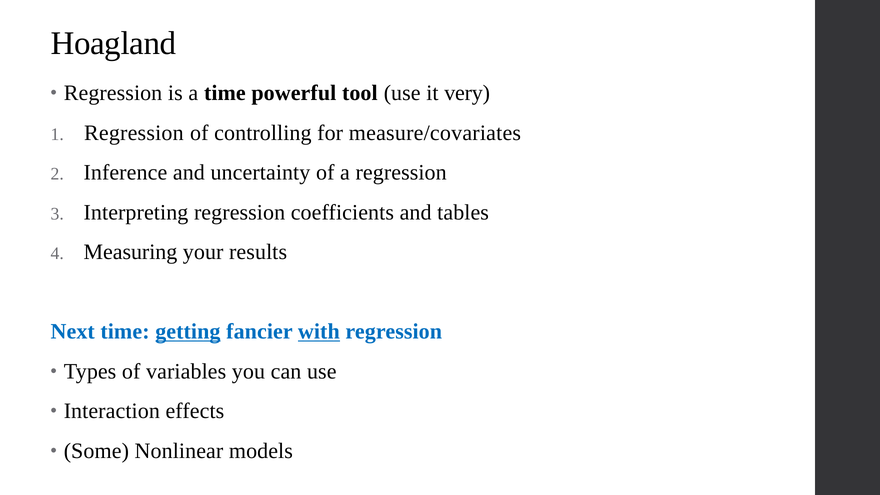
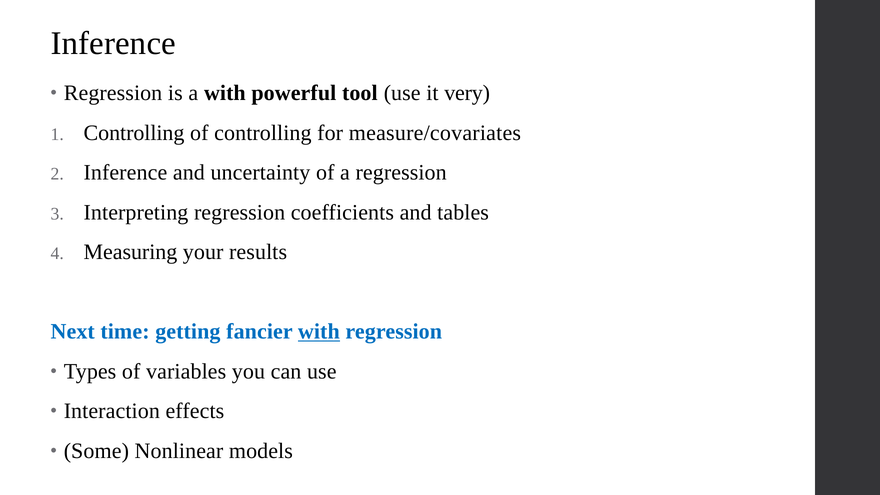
Hoagland at (113, 43): Hoagland -> Inference
a time: time -> with
Regression at (134, 133): Regression -> Controlling
getting underline: present -> none
